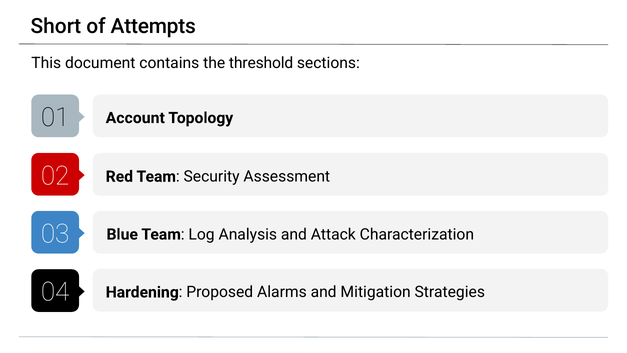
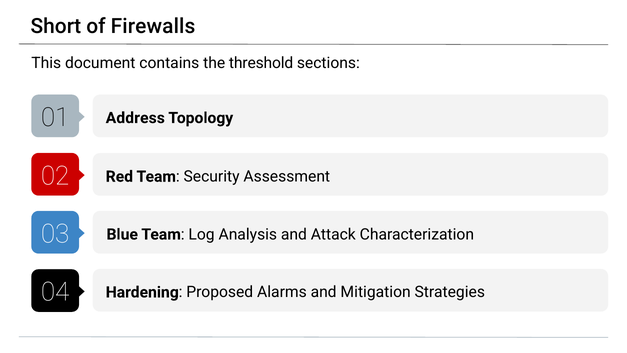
Attempts: Attempts -> Firewalls
Account: Account -> Address
